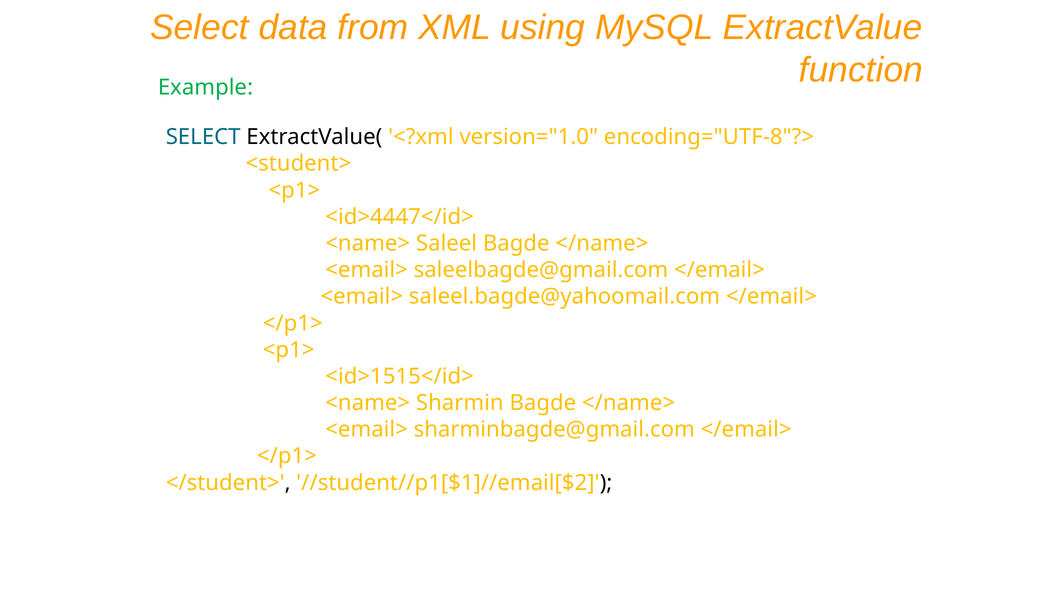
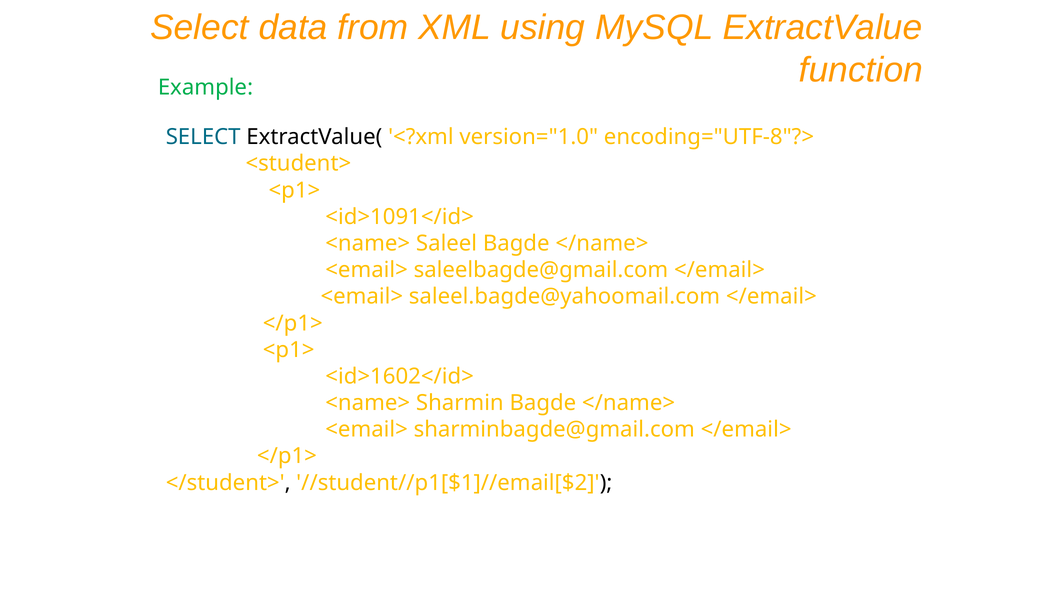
<id>4447</id>: <id>4447</id> -> <id>1091</id>
<id>1515</id>: <id>1515</id> -> <id>1602</id>
